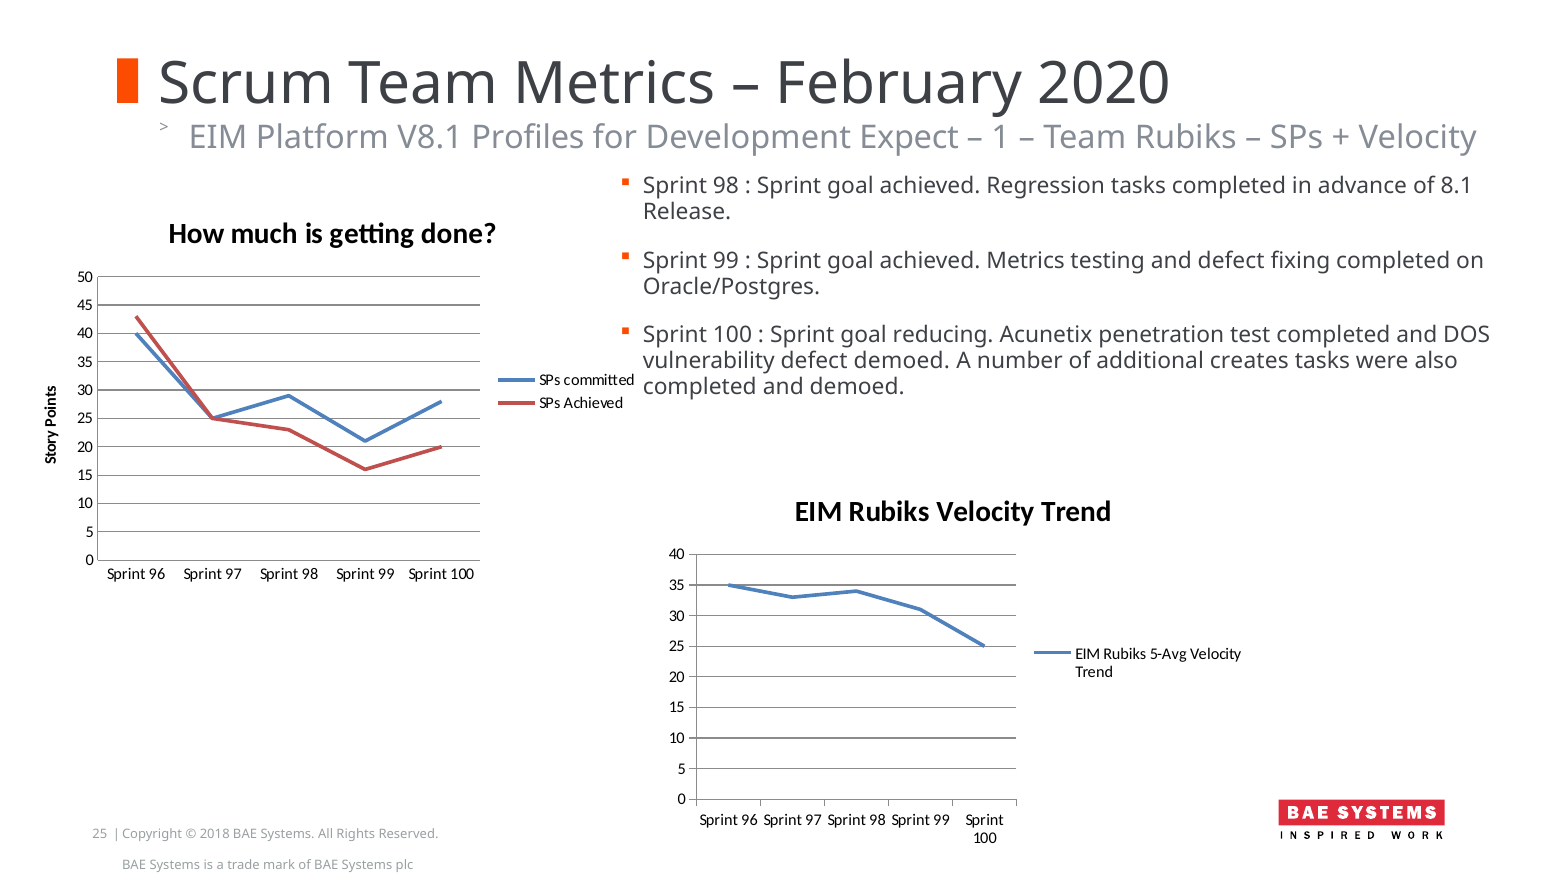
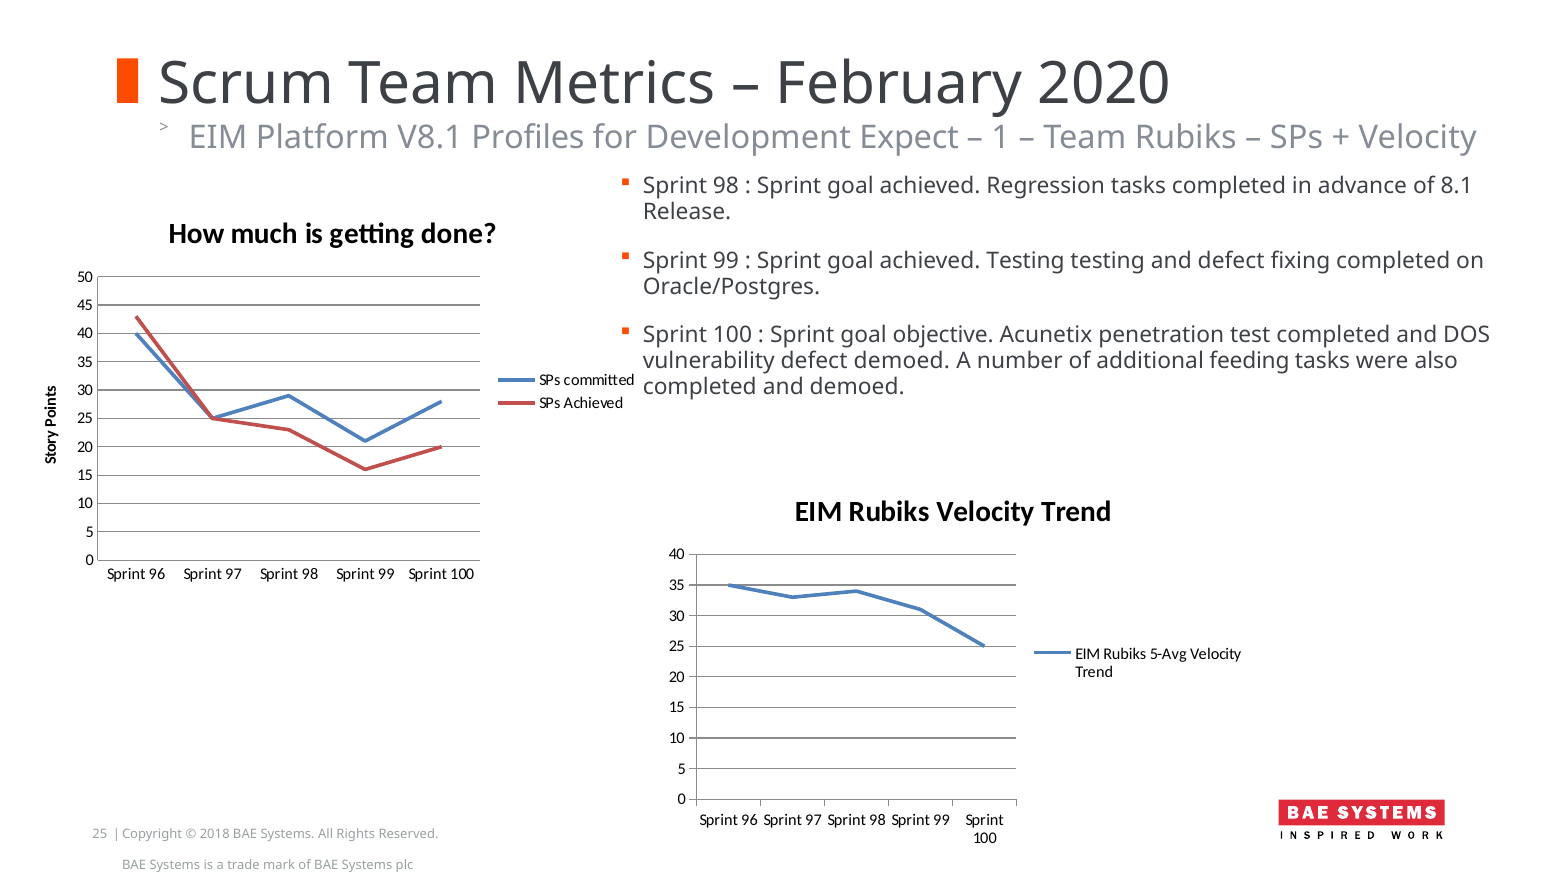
achieved Metrics: Metrics -> Testing
reducing: reducing -> objective
creates: creates -> feeding
